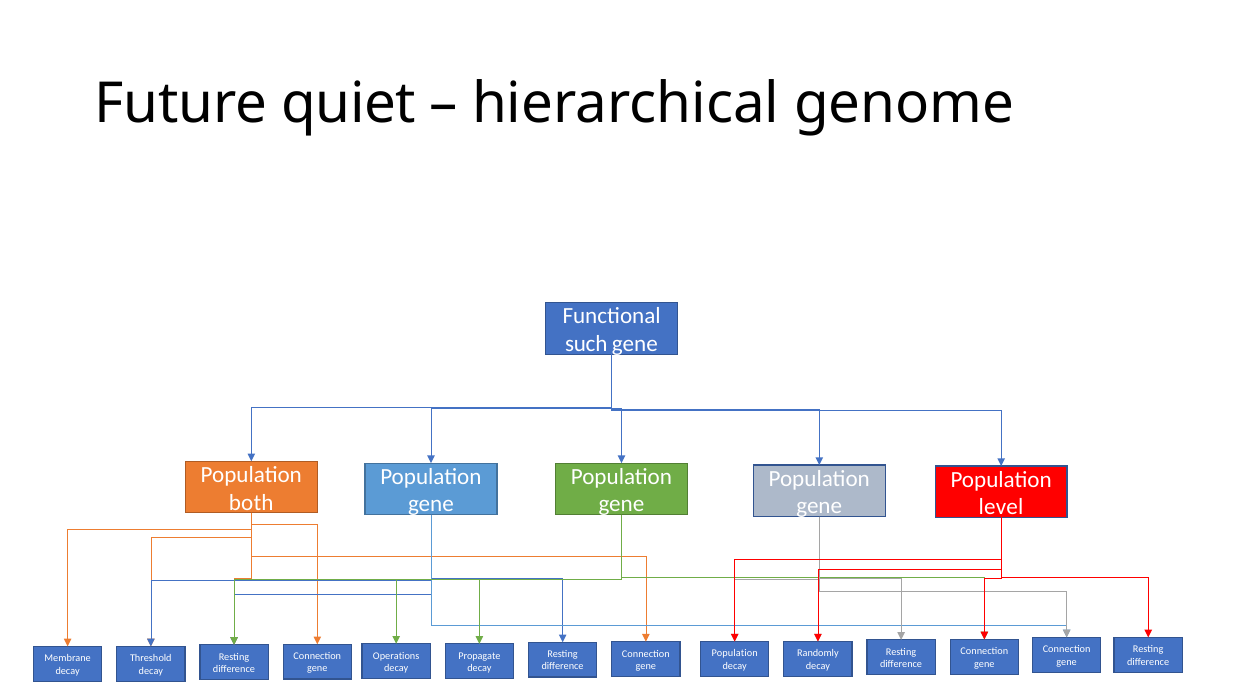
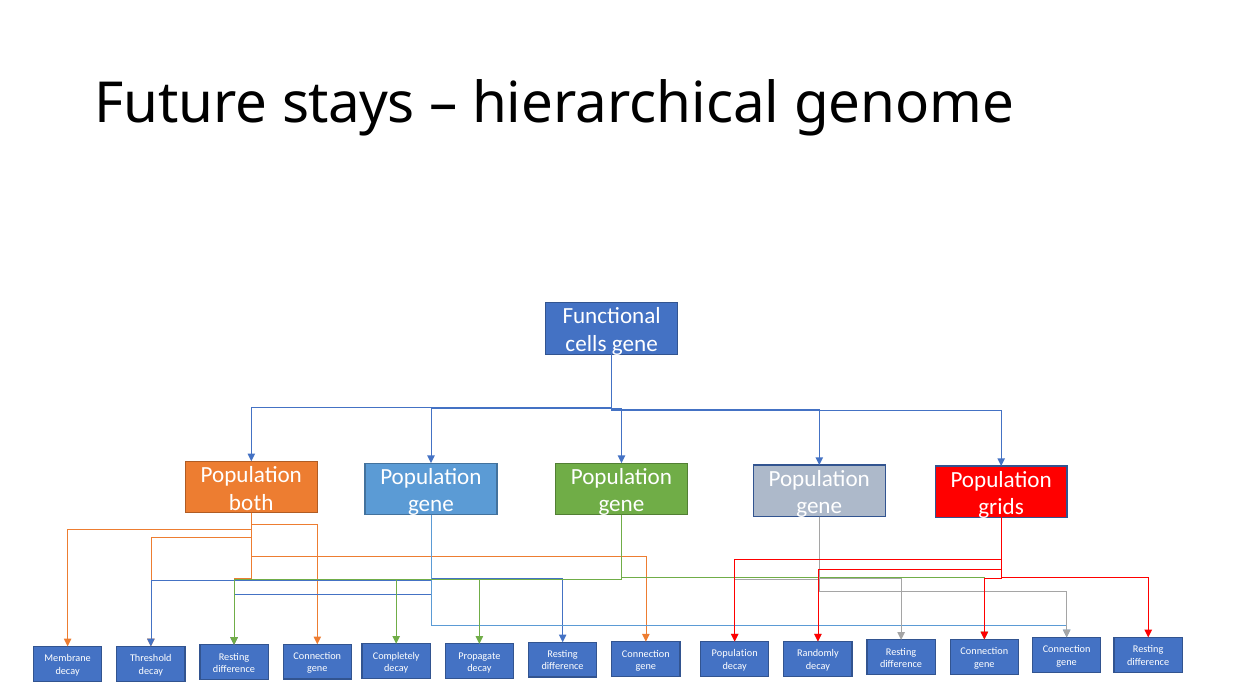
quiet: quiet -> stays
such: such -> cells
level: level -> grids
Operations: Operations -> Completely
